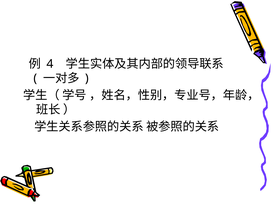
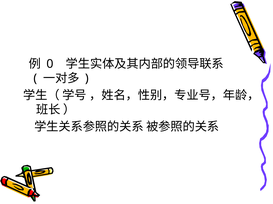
4: 4 -> 0
